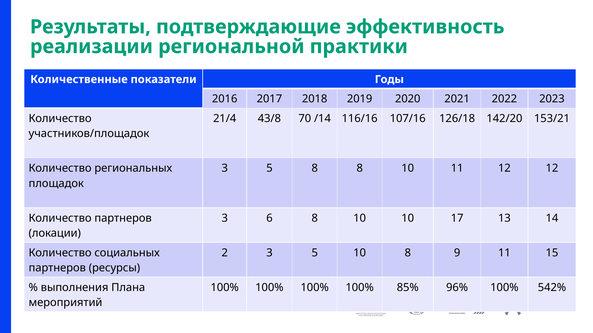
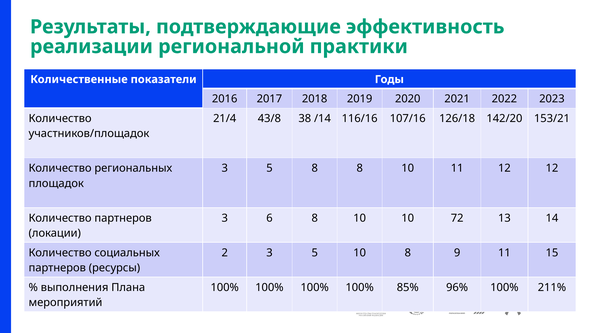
70: 70 -> 38
17: 17 -> 72
542%: 542% -> 211%
